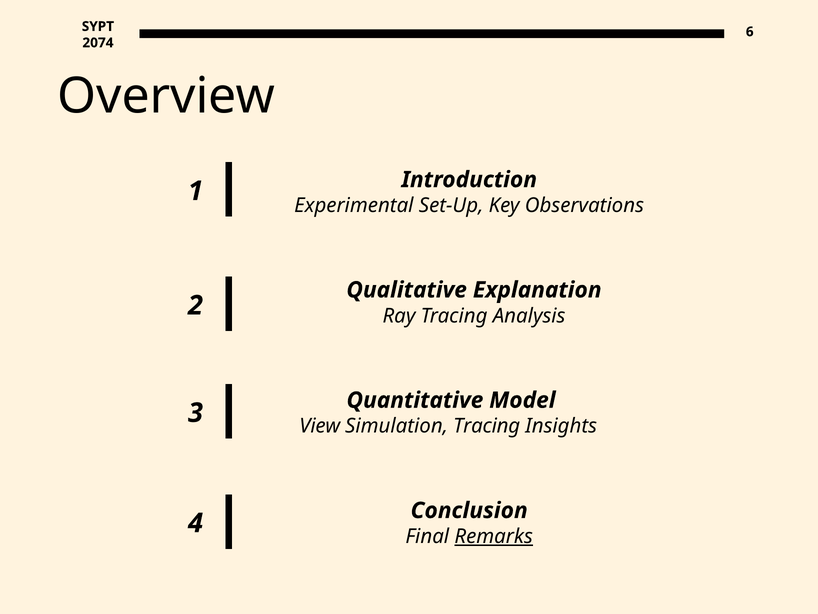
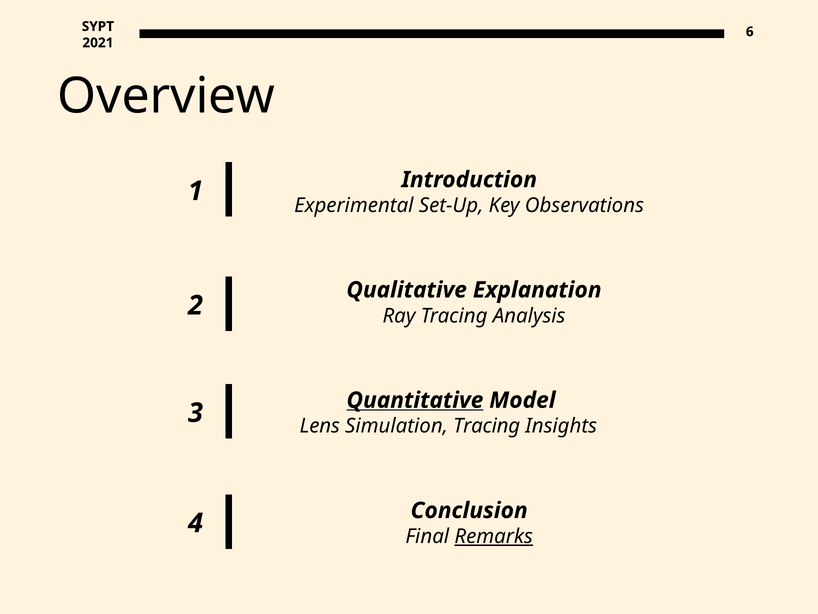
2074: 2074 -> 2021
Quantitative underline: none -> present
View: View -> Lens
